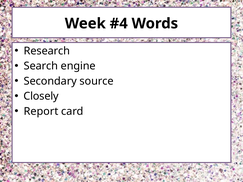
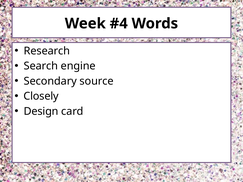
Report: Report -> Design
